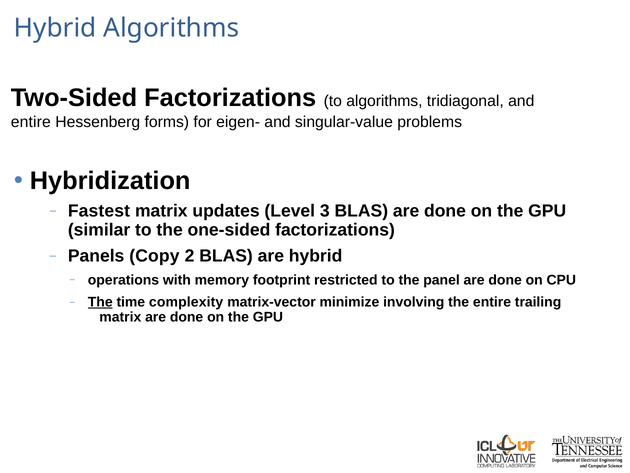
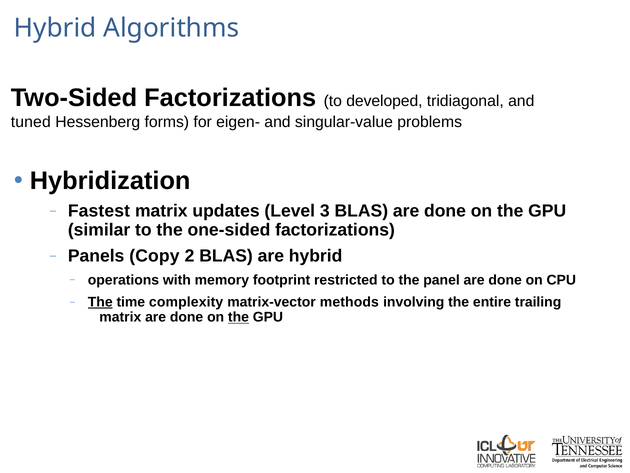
to algorithms: algorithms -> developed
entire at (31, 122): entire -> tuned
minimize: minimize -> methods
the at (238, 317) underline: none -> present
